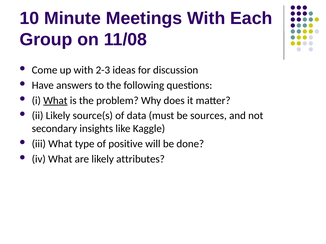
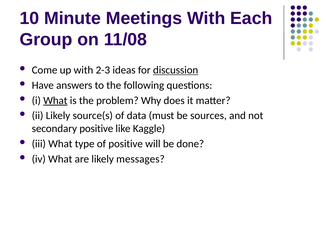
discussion underline: none -> present
secondary insights: insights -> positive
attributes: attributes -> messages
